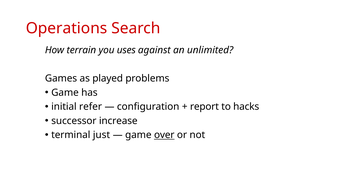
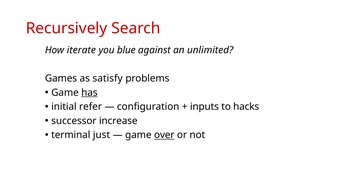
Operations: Operations -> Recursively
terrain: terrain -> iterate
uses: uses -> blue
played: played -> satisfy
has underline: none -> present
report: report -> inputs
